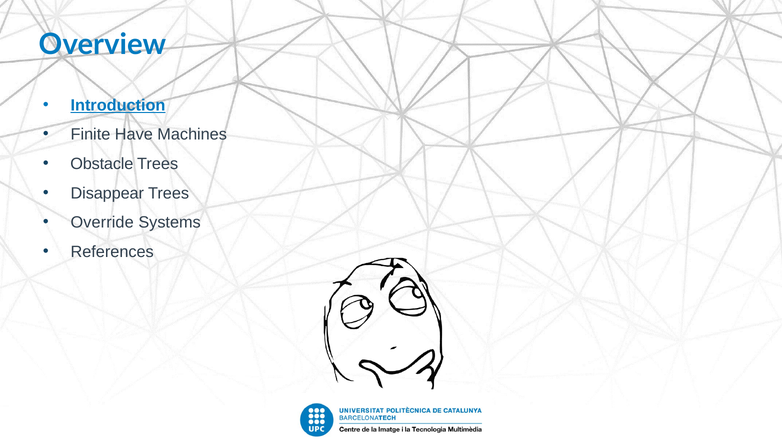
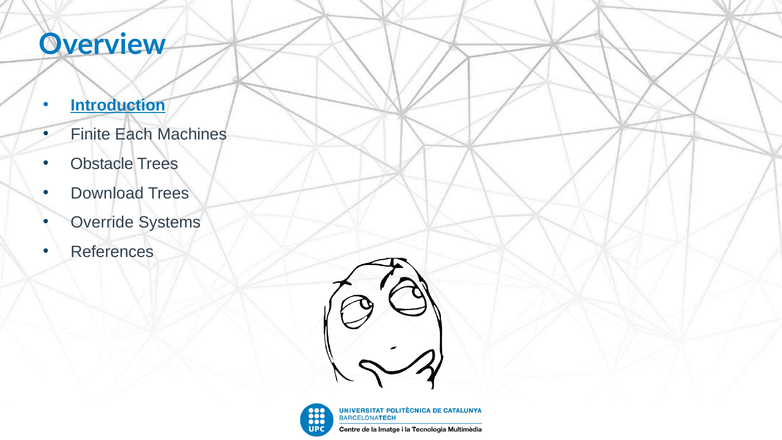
Have: Have -> Each
Disappear: Disappear -> Download
